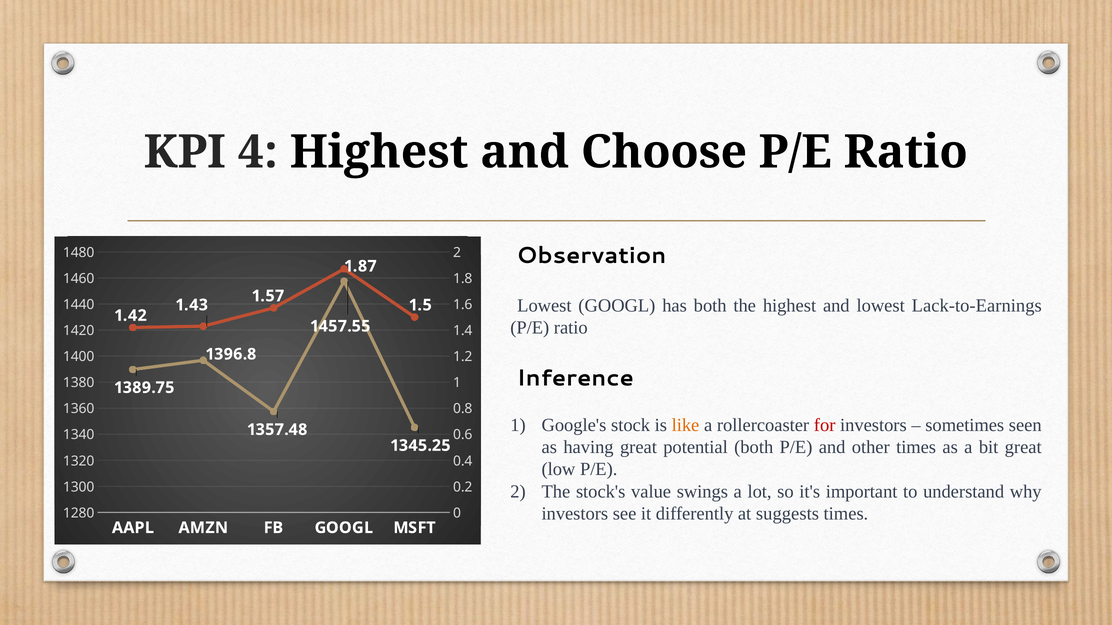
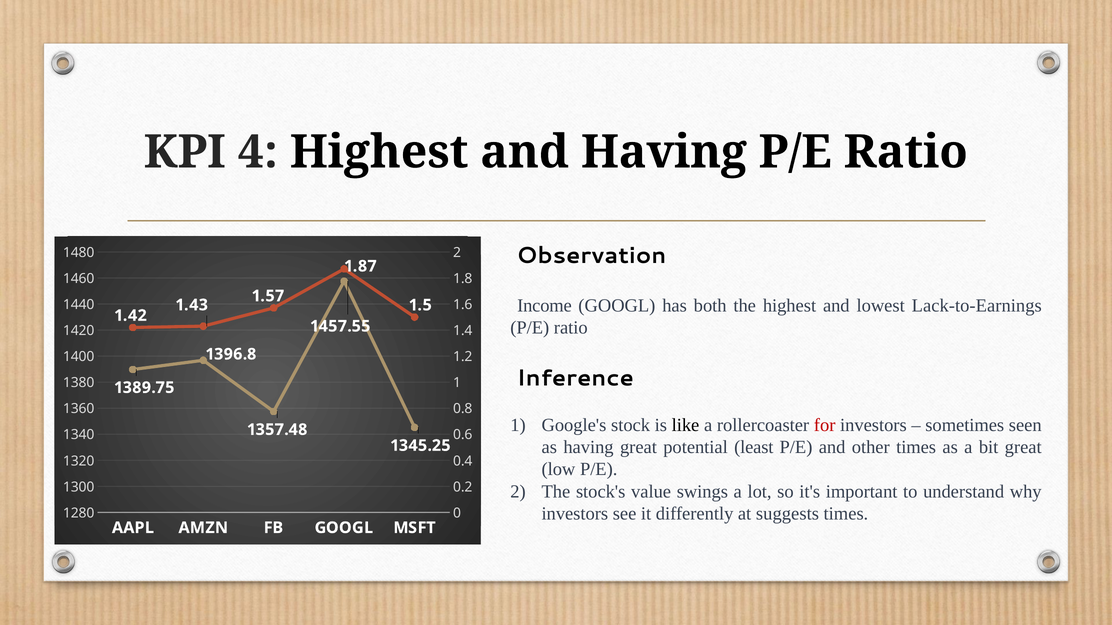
Choose at (664, 152): Choose -> Having
Lowest at (544, 306): Lowest -> Income
like colour: orange -> black
potential both: both -> least
